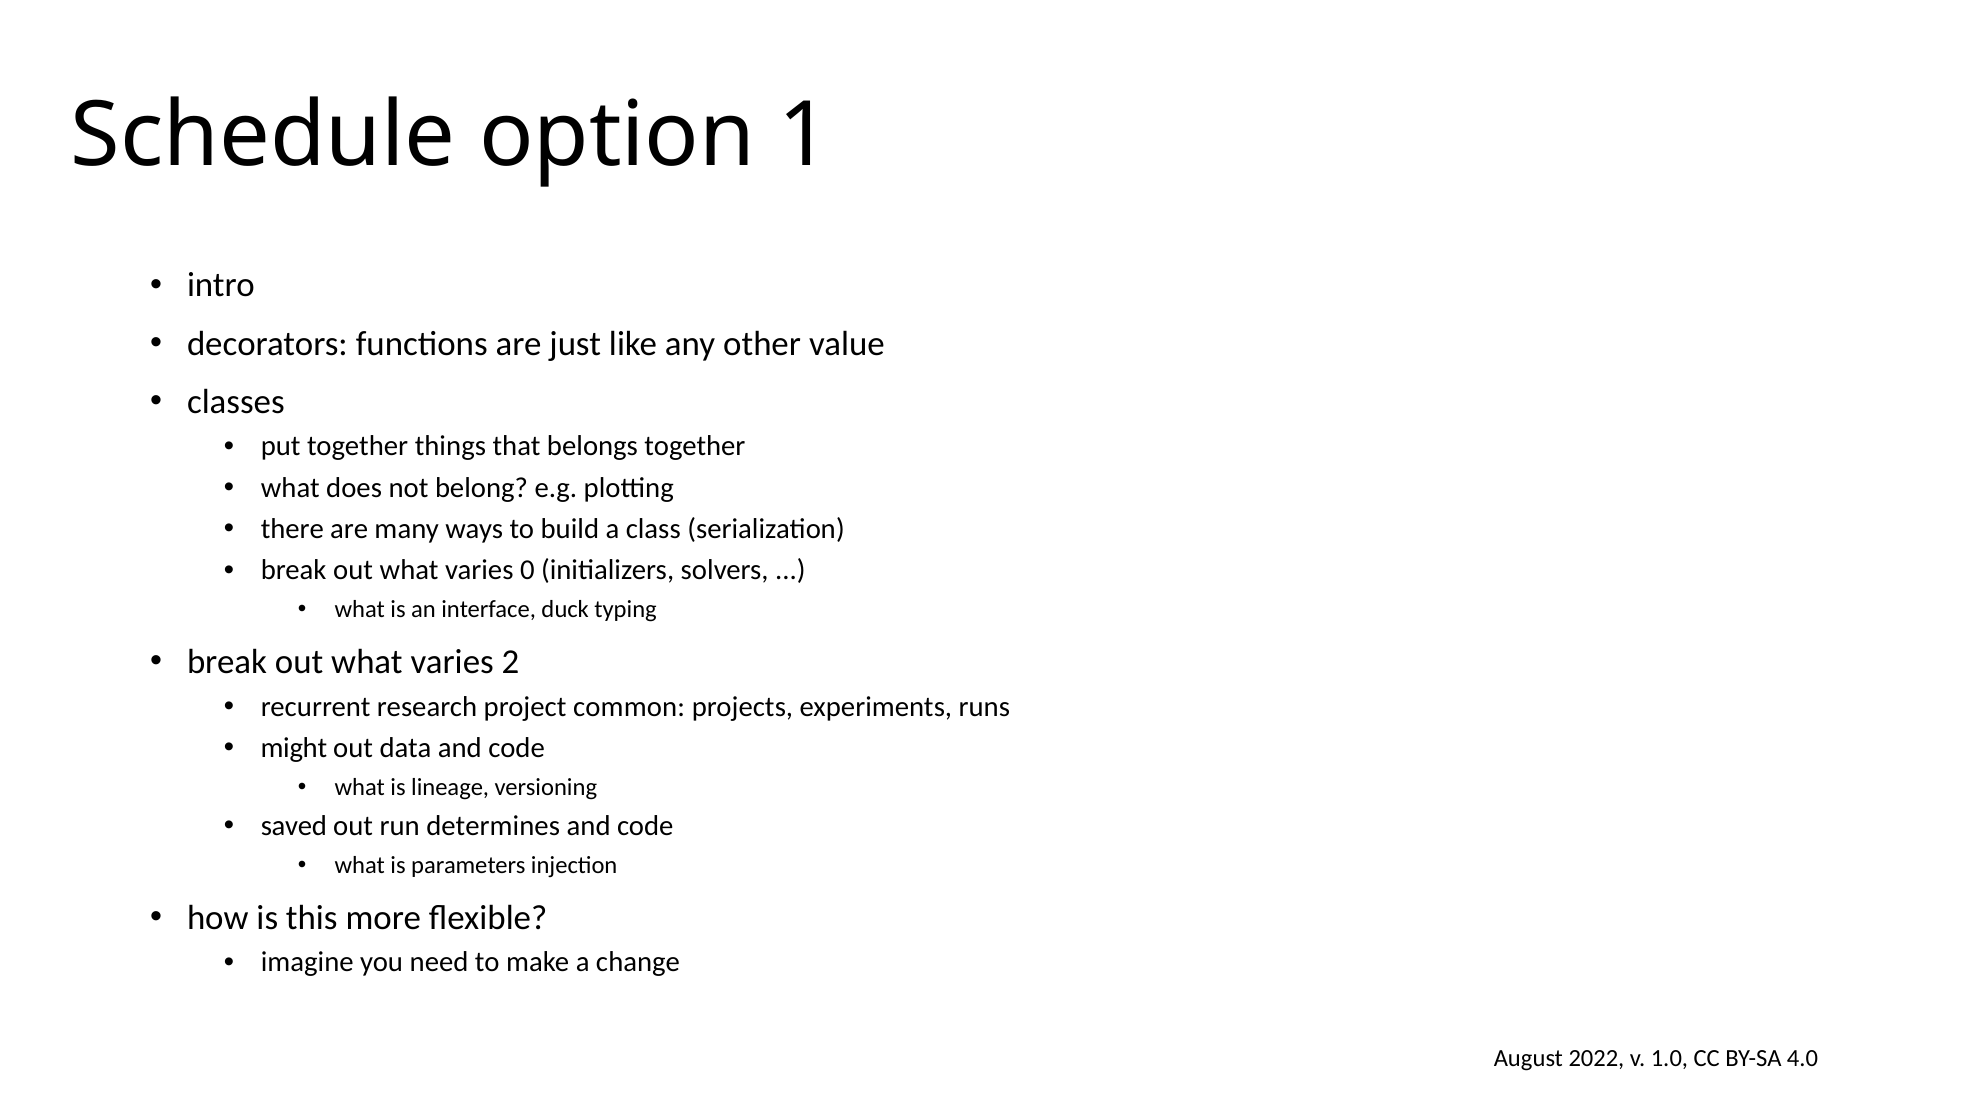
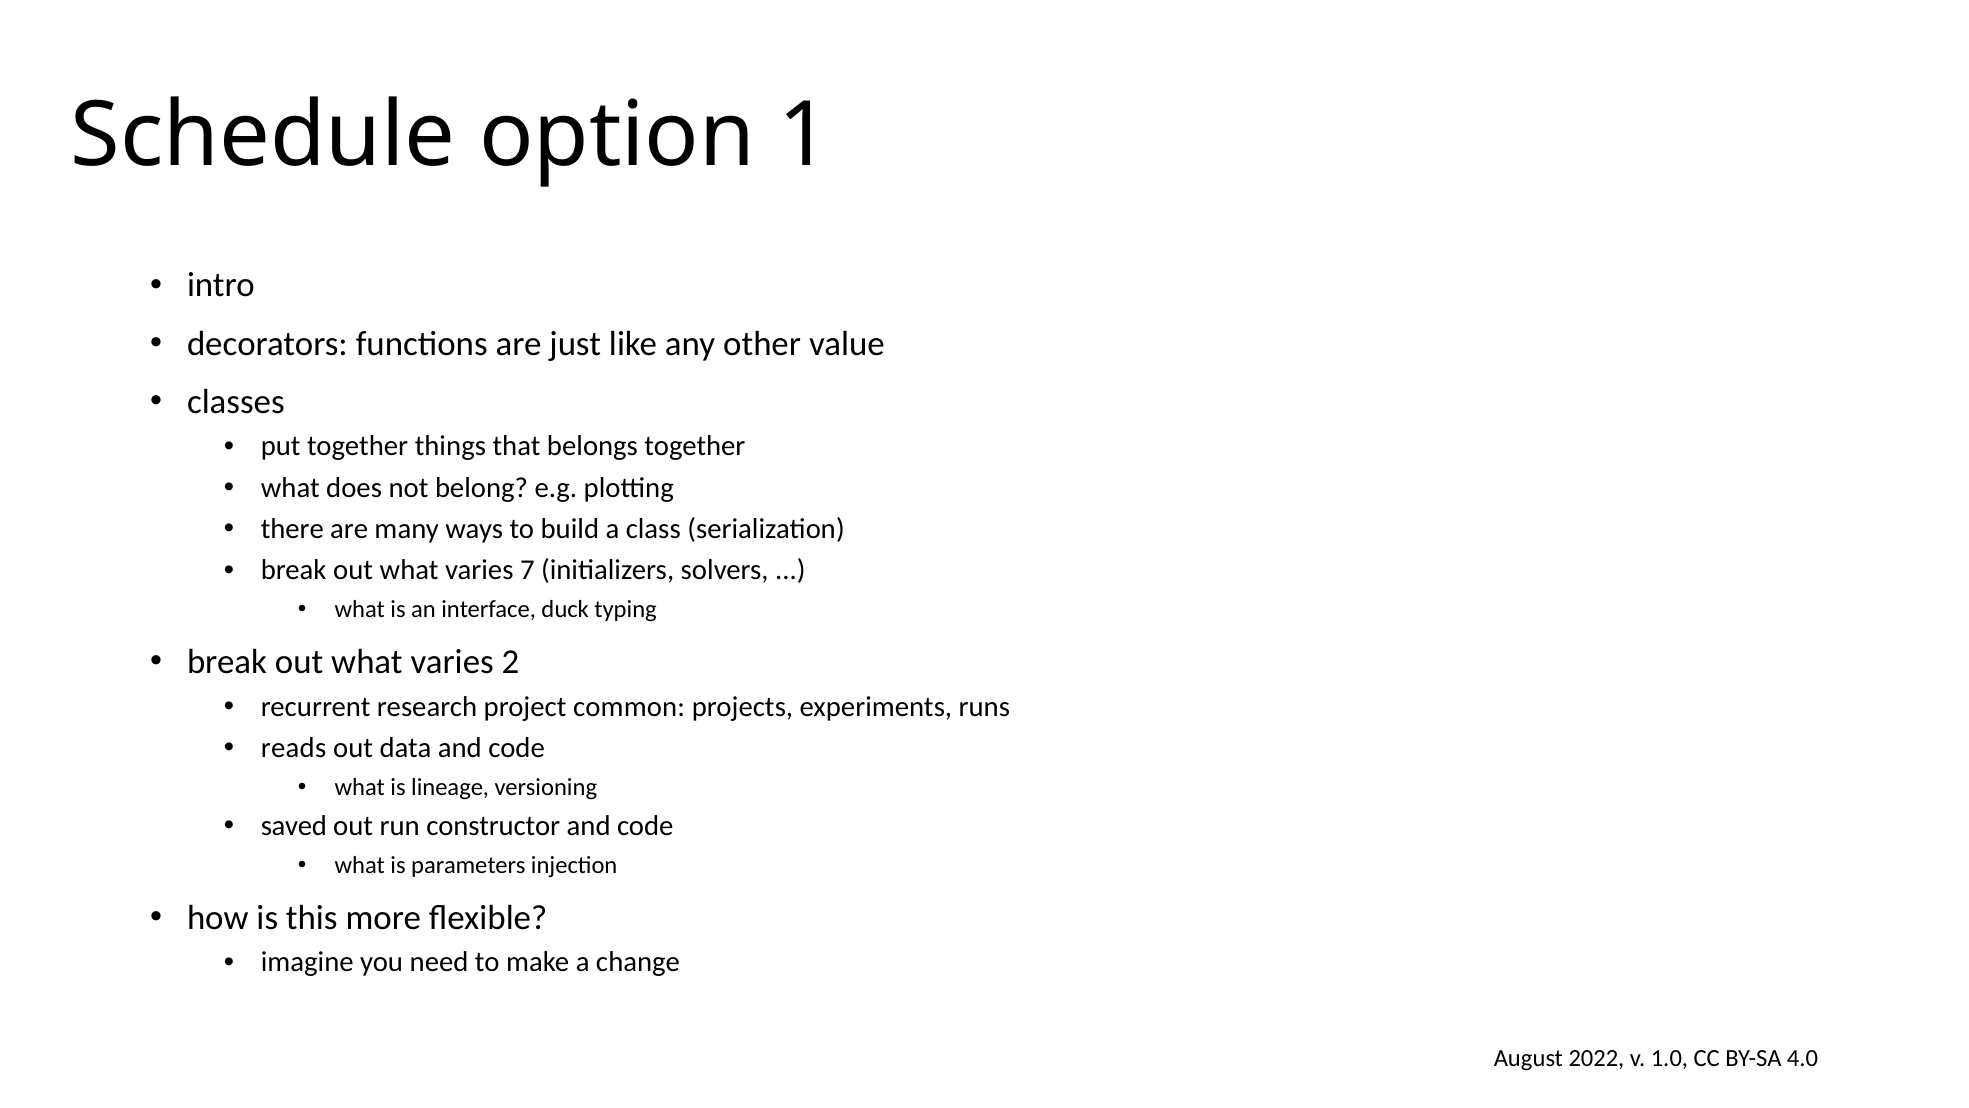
0: 0 -> 7
might: might -> reads
determines: determines -> constructor
